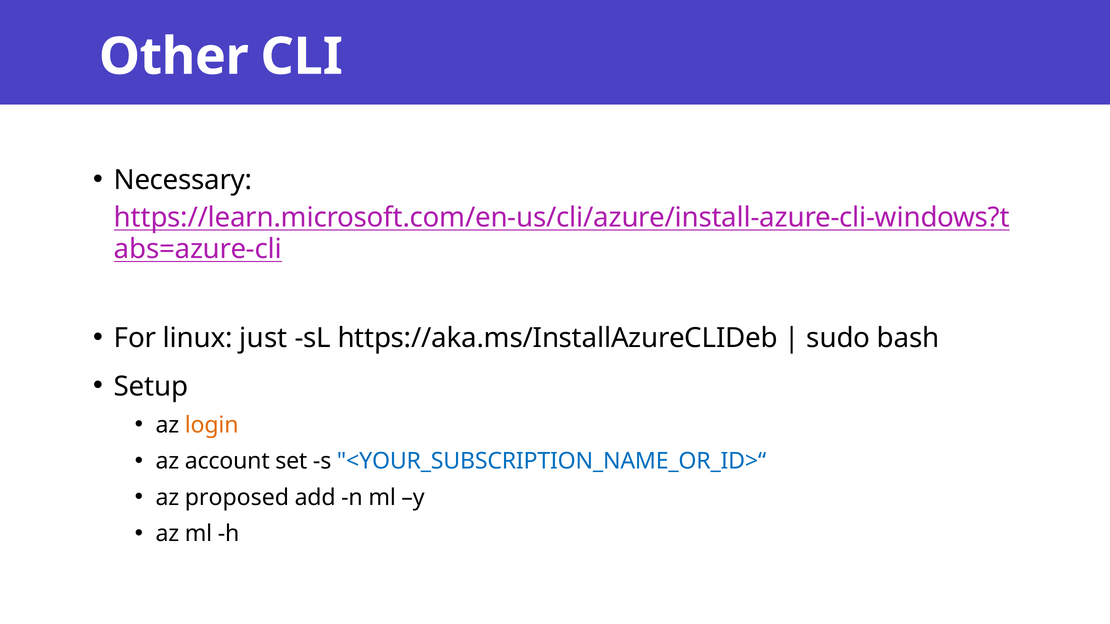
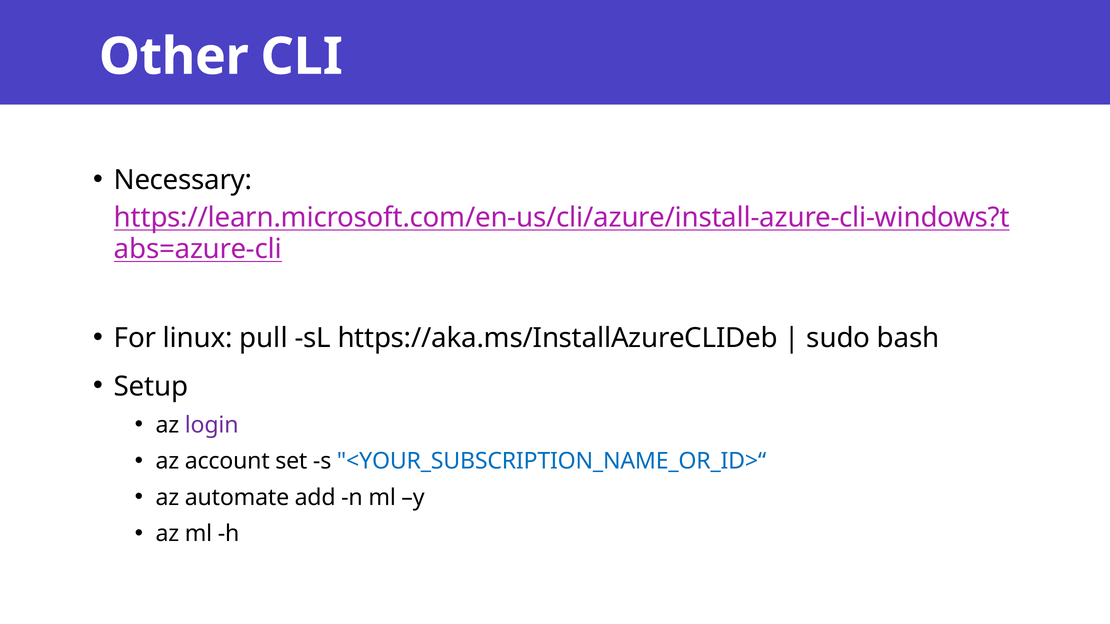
just: just -> pull
login colour: orange -> purple
proposed: proposed -> automate
